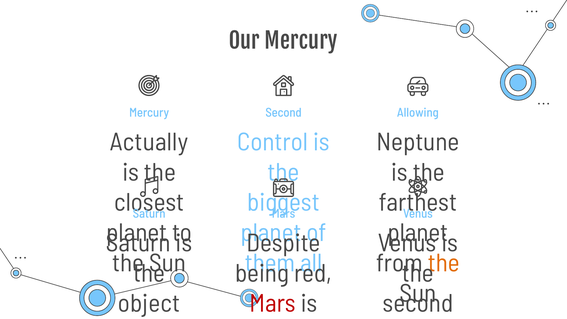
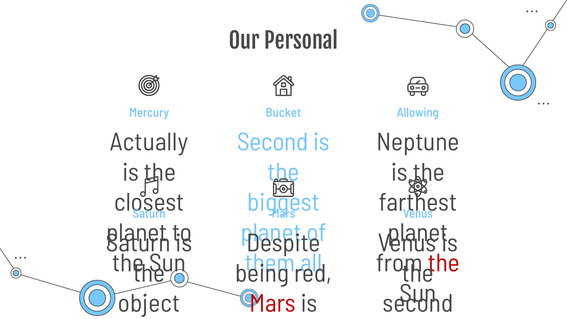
Our Mercury: Mercury -> Personal
Mercury Second: Second -> Bucket
Control at (273, 142): Control -> Second
the at (444, 263) colour: orange -> red
